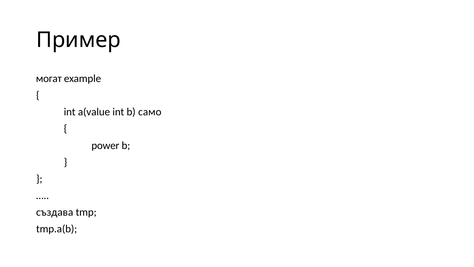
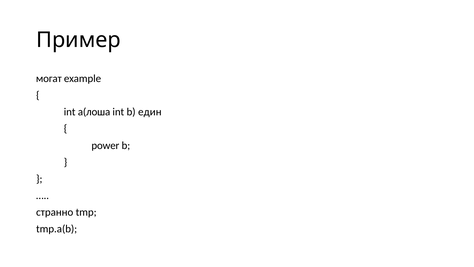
a(value: a(value -> a(лоша
само: само -> един
създава: създава -> странно
